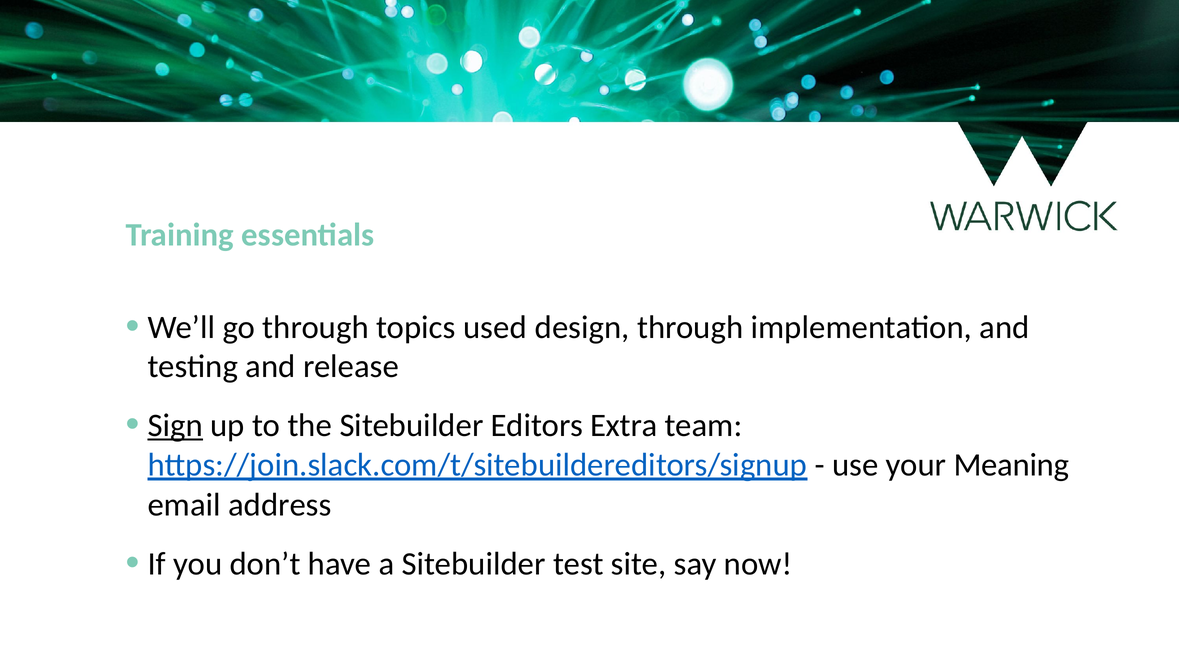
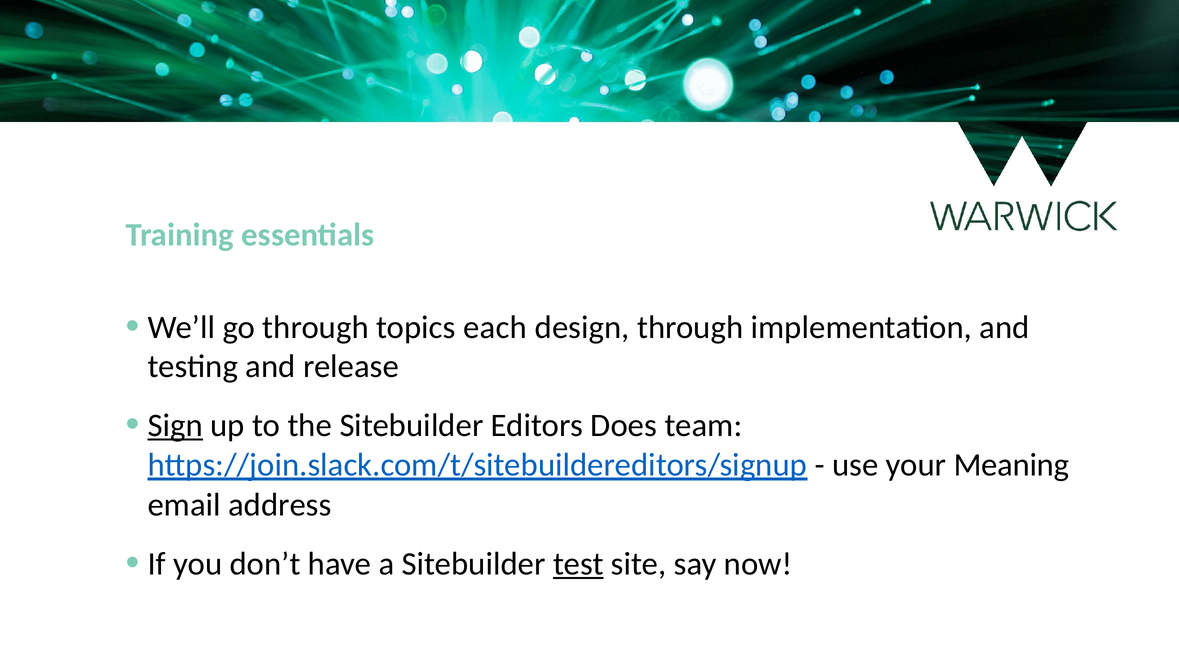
used: used -> each
Extra: Extra -> Does
test underline: none -> present
